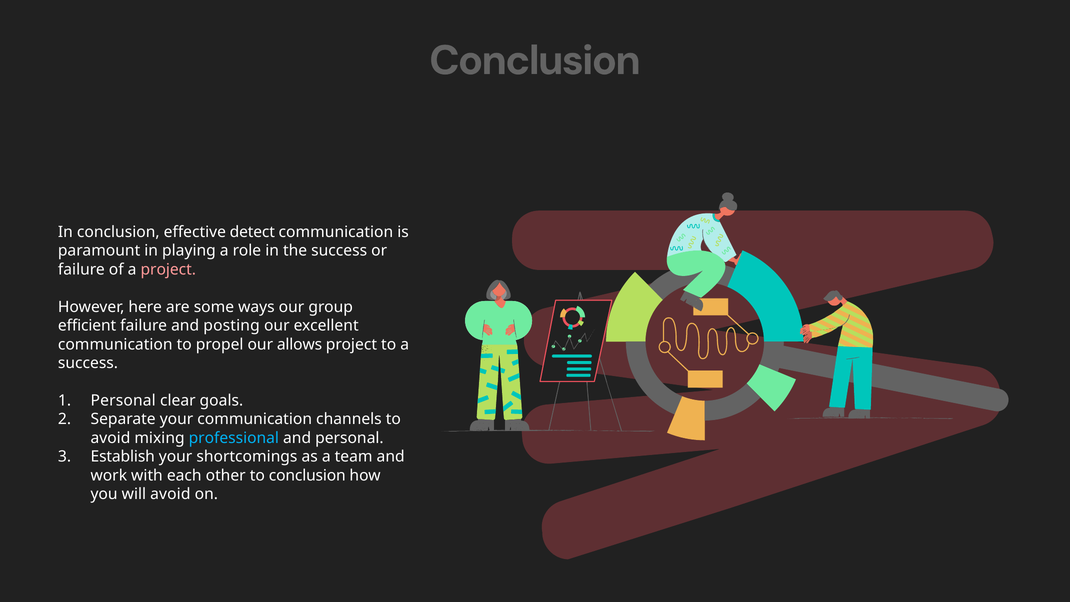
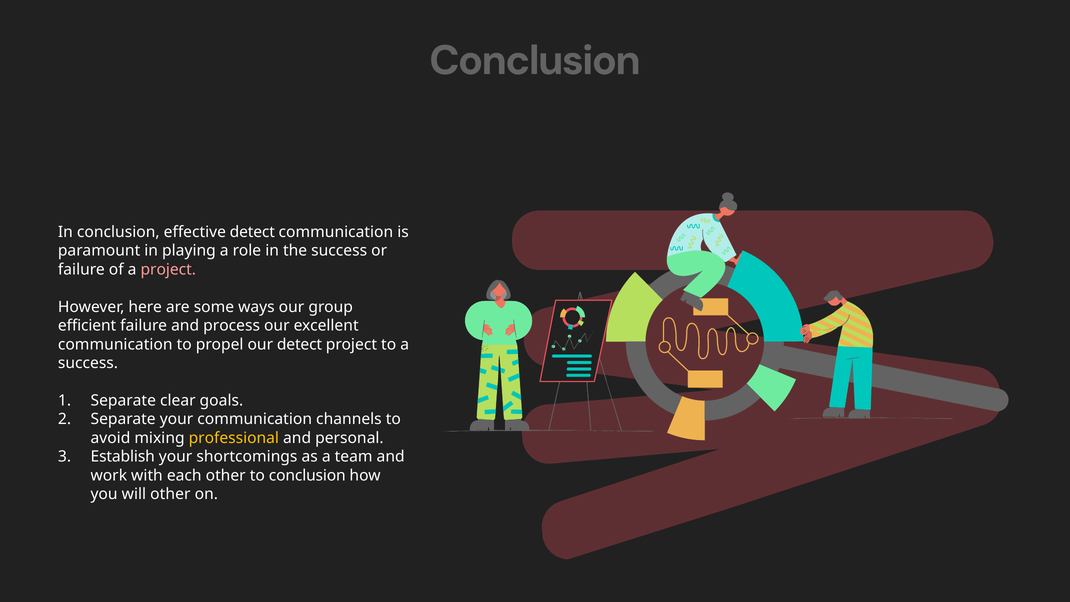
posting: posting -> process
our allows: allows -> detect
Personal at (123, 401): Personal -> Separate
professional colour: light blue -> yellow
will avoid: avoid -> other
